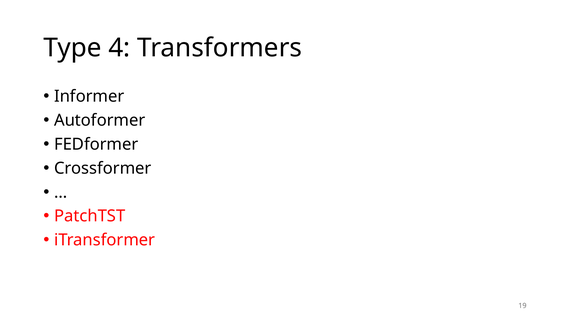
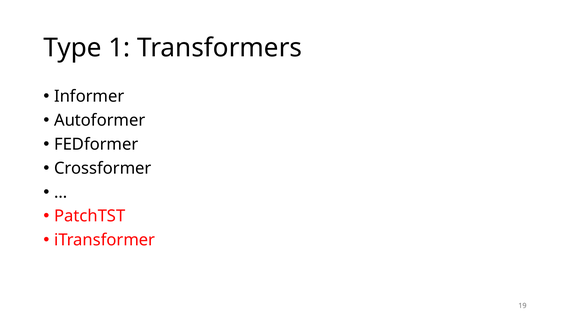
4: 4 -> 1
